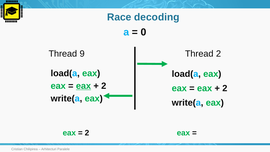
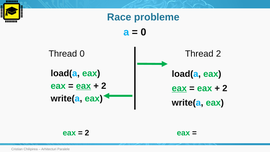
decoding: decoding -> probleme
Thread 9: 9 -> 0
eax at (179, 88) underline: none -> present
